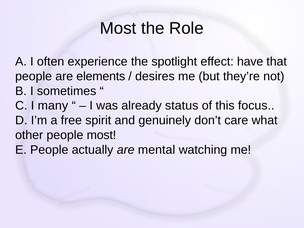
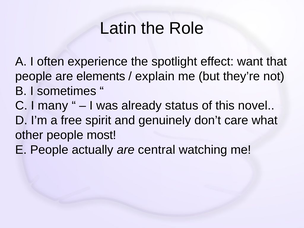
Most at (118, 28): Most -> Latin
have: have -> want
desires: desires -> explain
focus: focus -> novel
mental: mental -> central
